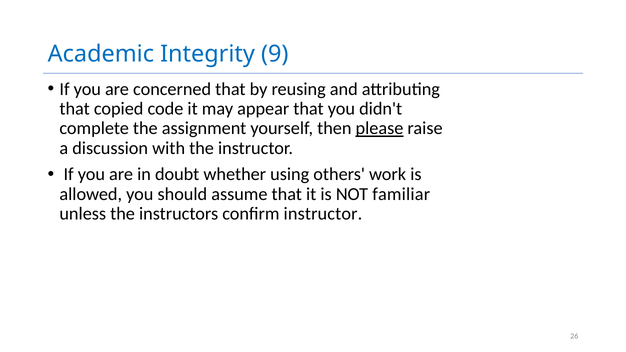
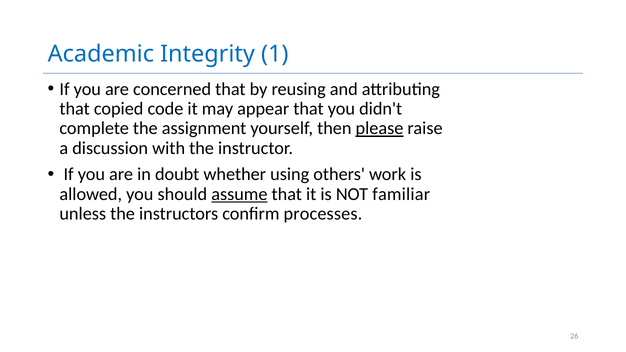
9: 9 -> 1
assume underline: none -> present
confirm instructor: instructor -> processes
